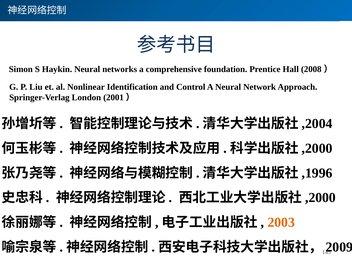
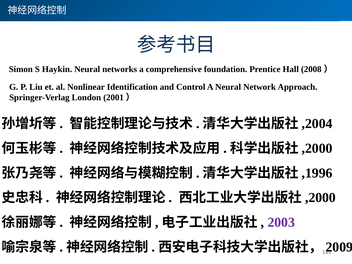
2003 colour: orange -> purple
